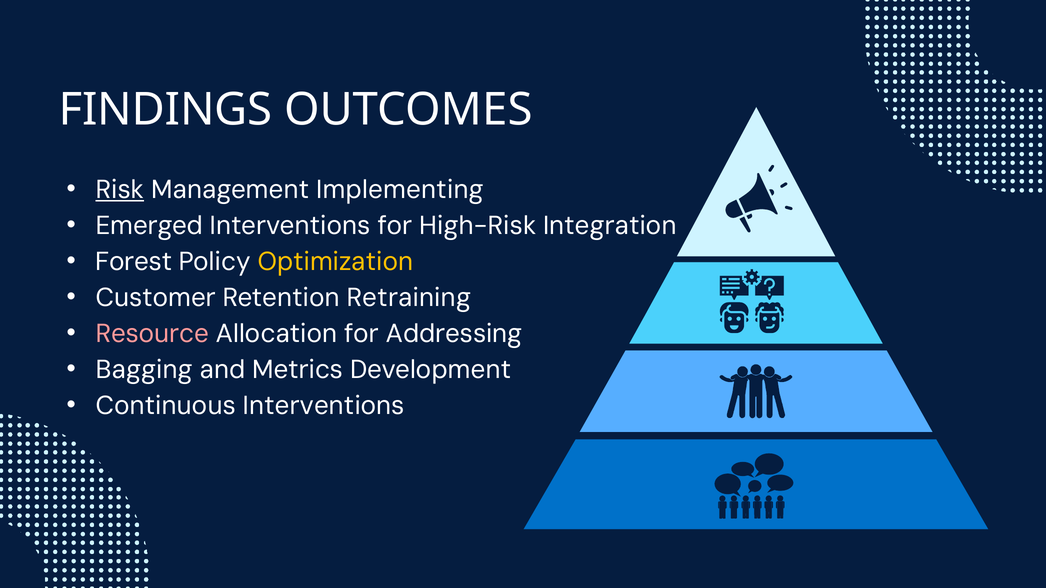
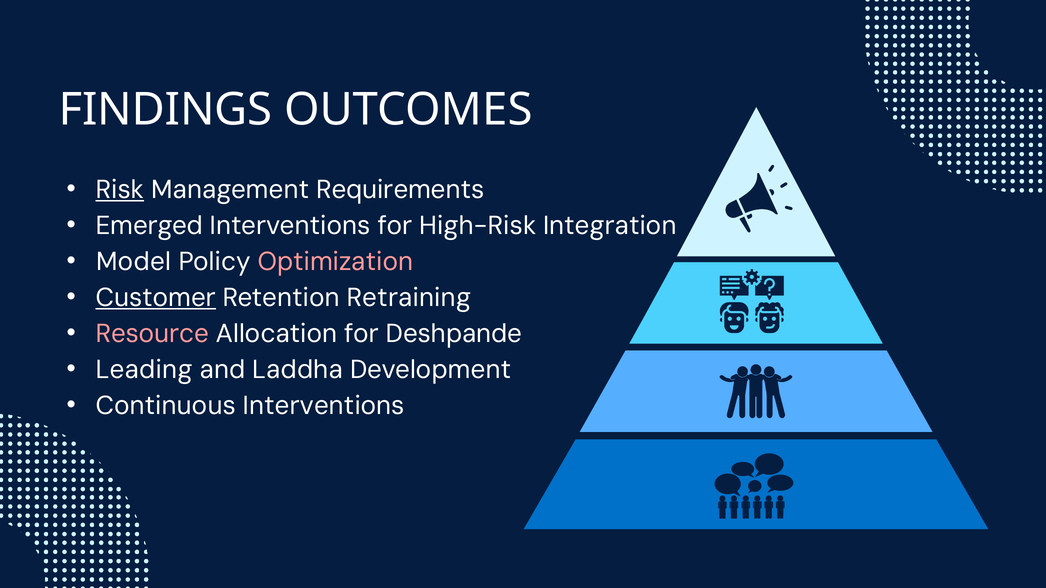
Implementing: Implementing -> Requirements
Forest: Forest -> Model
Optimization colour: yellow -> pink
Customer underline: none -> present
Addressing: Addressing -> Deshpande
Bagging: Bagging -> Leading
Metrics: Metrics -> Laddha
